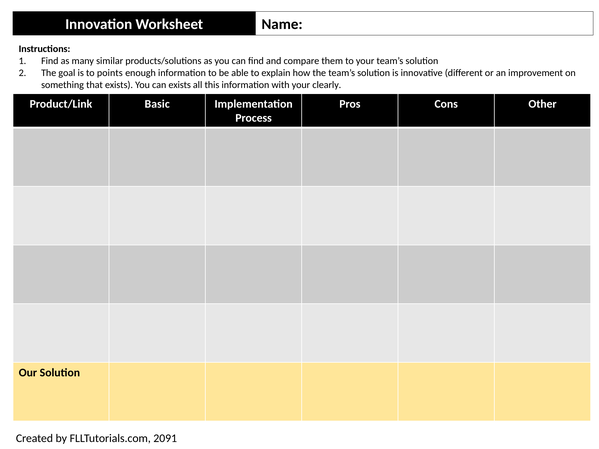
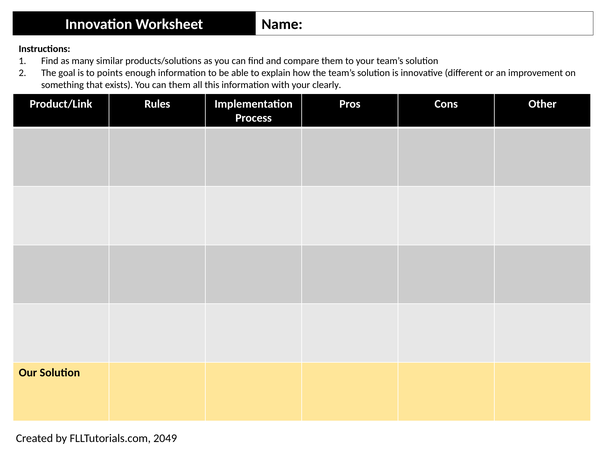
can exists: exists -> them
Basic: Basic -> Rules
2091: 2091 -> 2049
